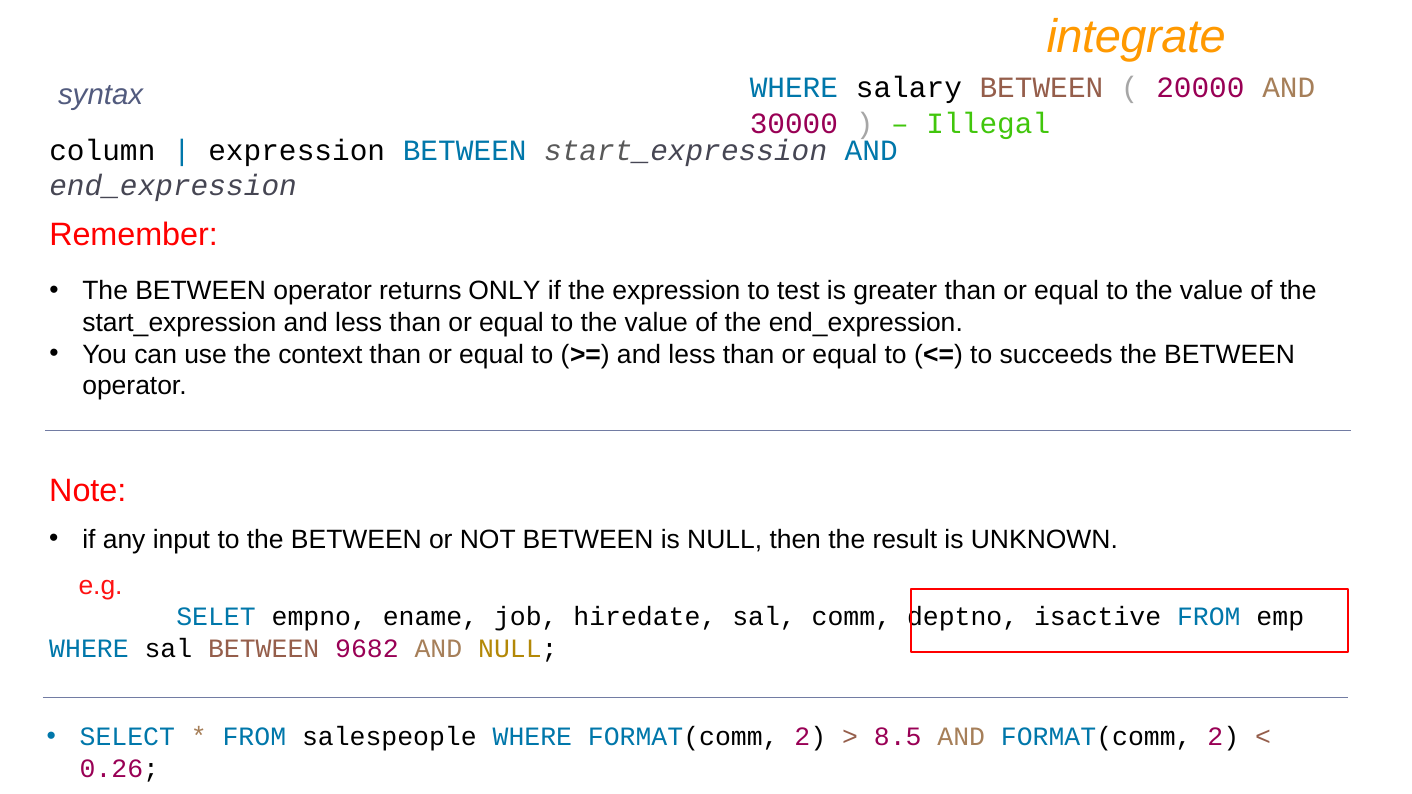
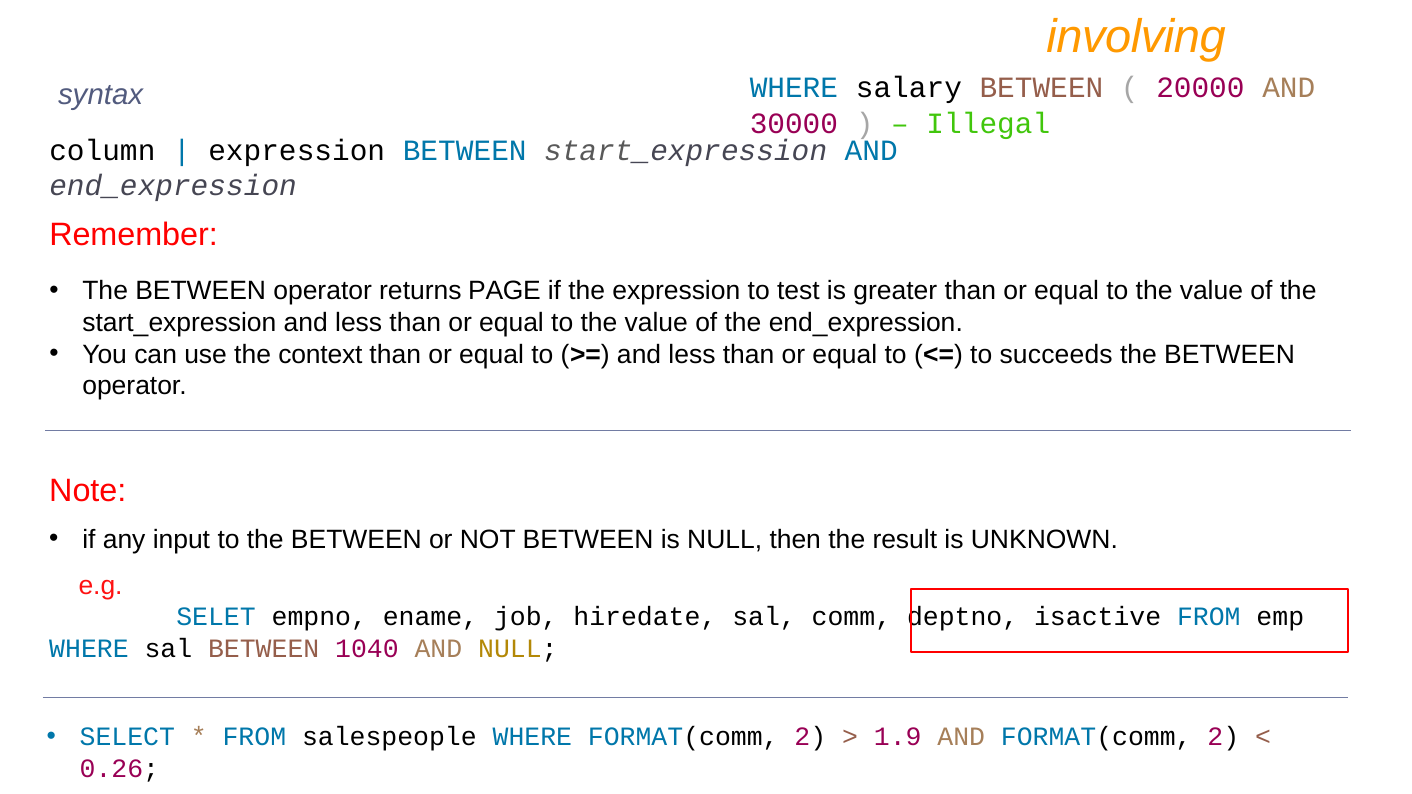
integrate: integrate -> involving
ONLY: ONLY -> PAGE
9682: 9682 -> 1040
8.5: 8.5 -> 1.9
